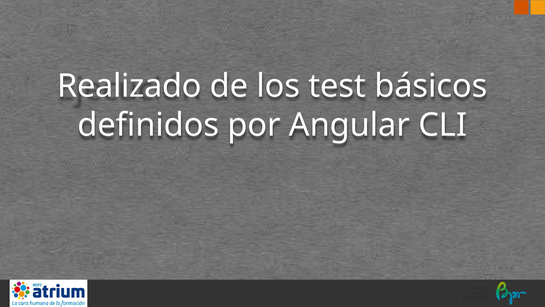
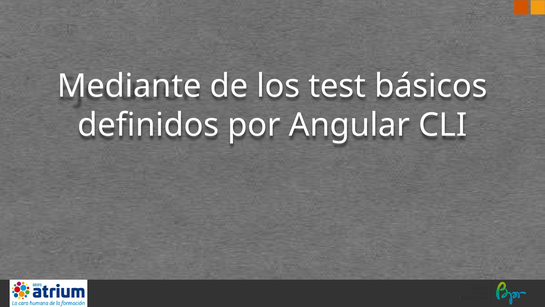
Realizado: Realizado -> Mediante
